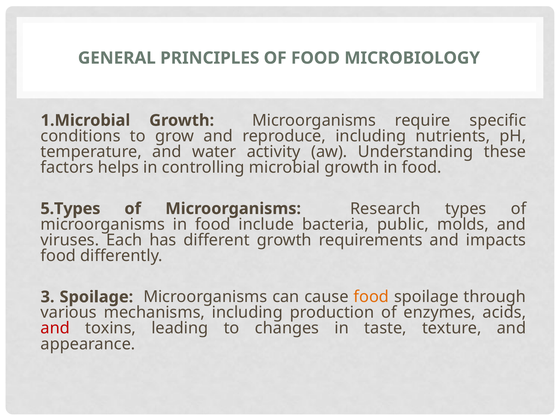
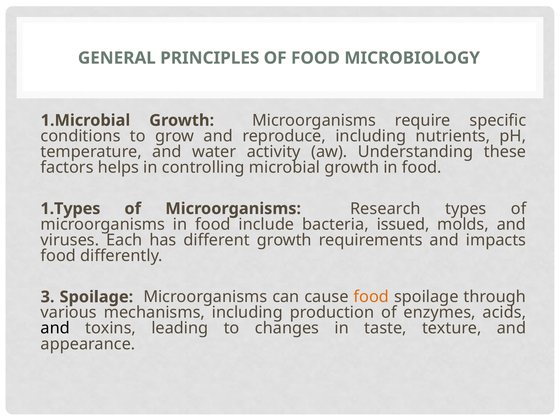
5.Types: 5.Types -> 1.Types
public: public -> issued
and at (55, 328) colour: red -> black
